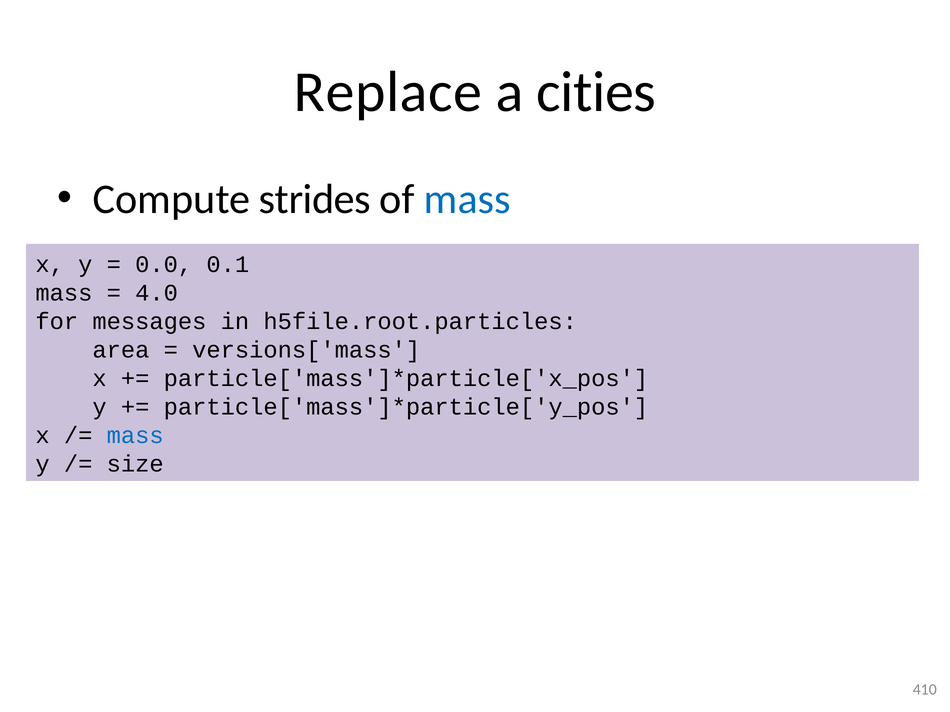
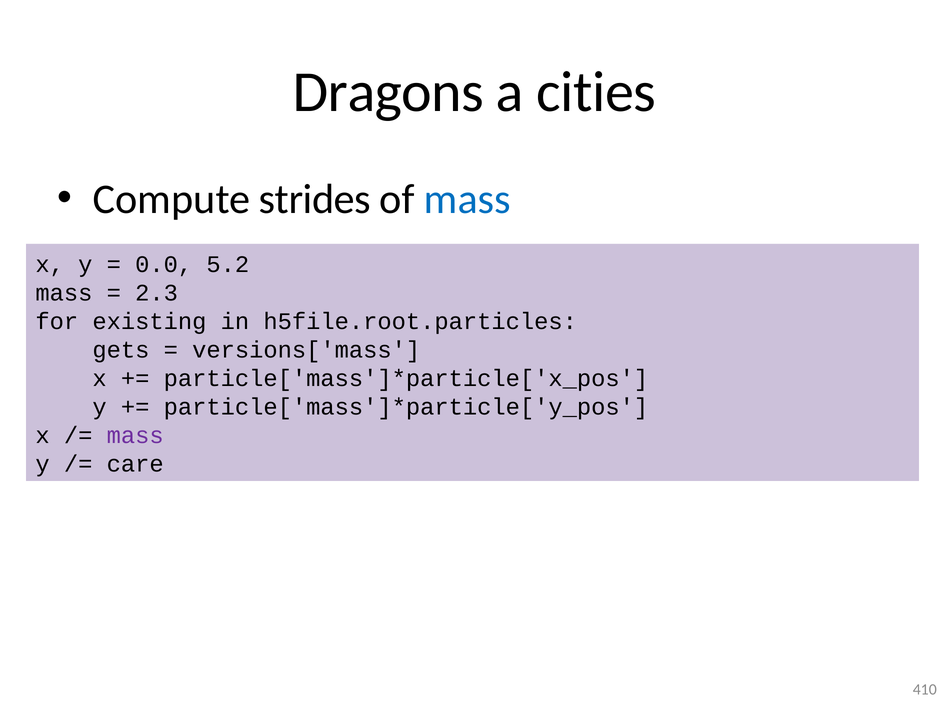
Replace: Replace -> Dragons
0.1: 0.1 -> 5.2
4.0: 4.0 -> 2.3
messages: messages -> existing
area: area -> gets
mass at (135, 436) colour: blue -> purple
size: size -> care
